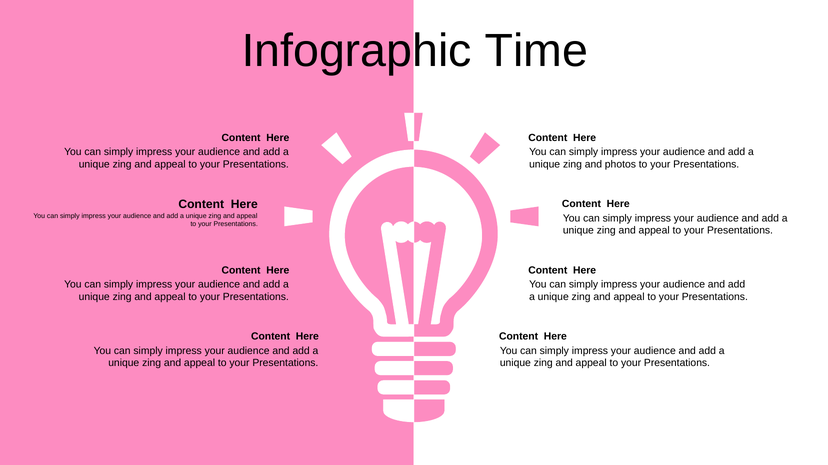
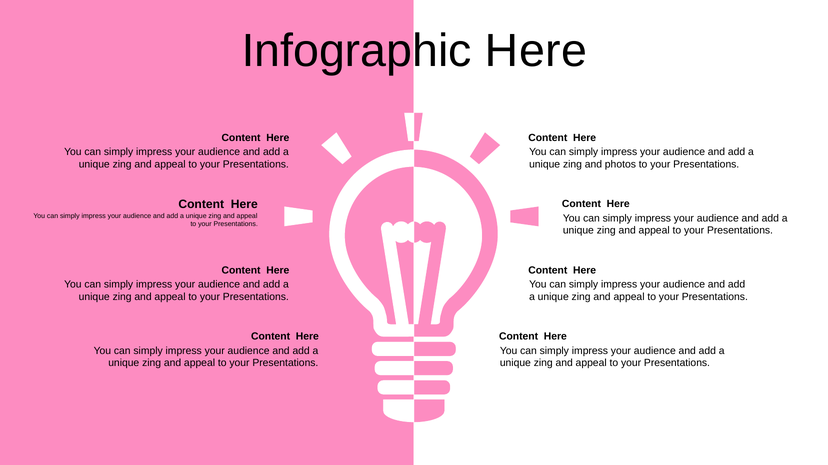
Infographic Time: Time -> Here
